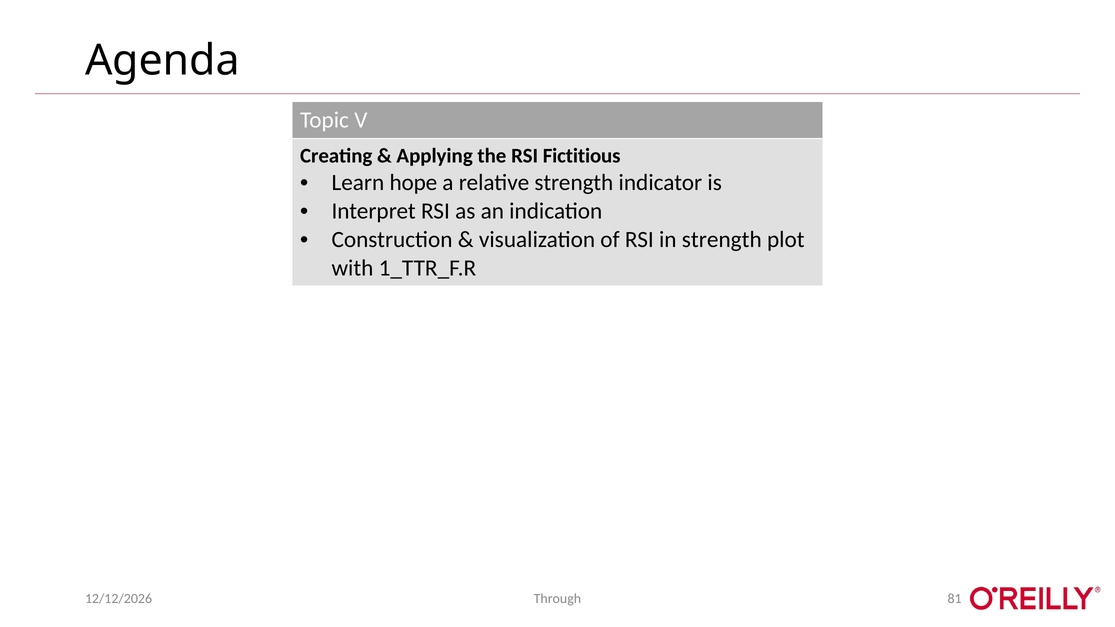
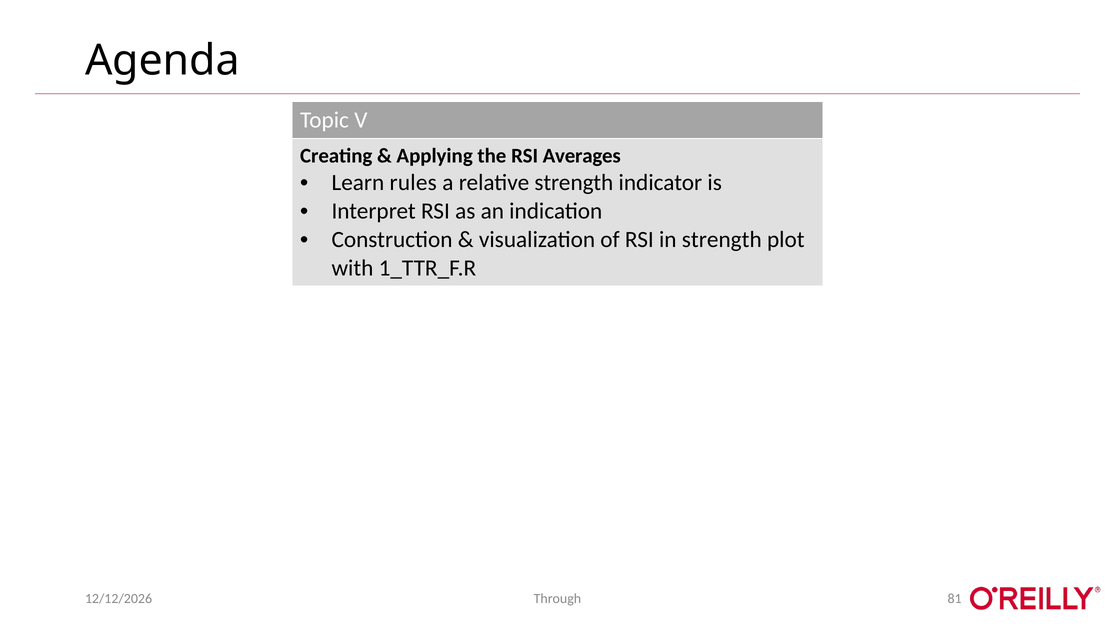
Fictitious: Fictitious -> Averages
hope: hope -> rules
